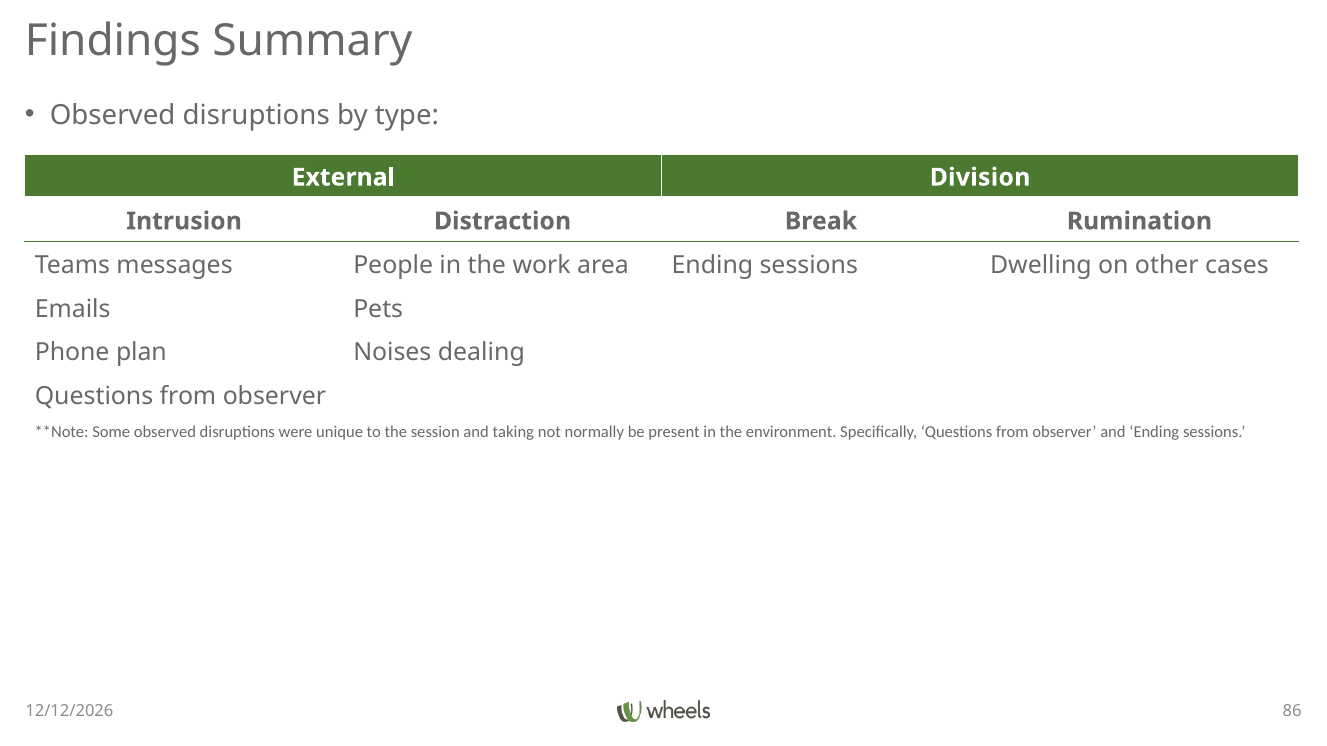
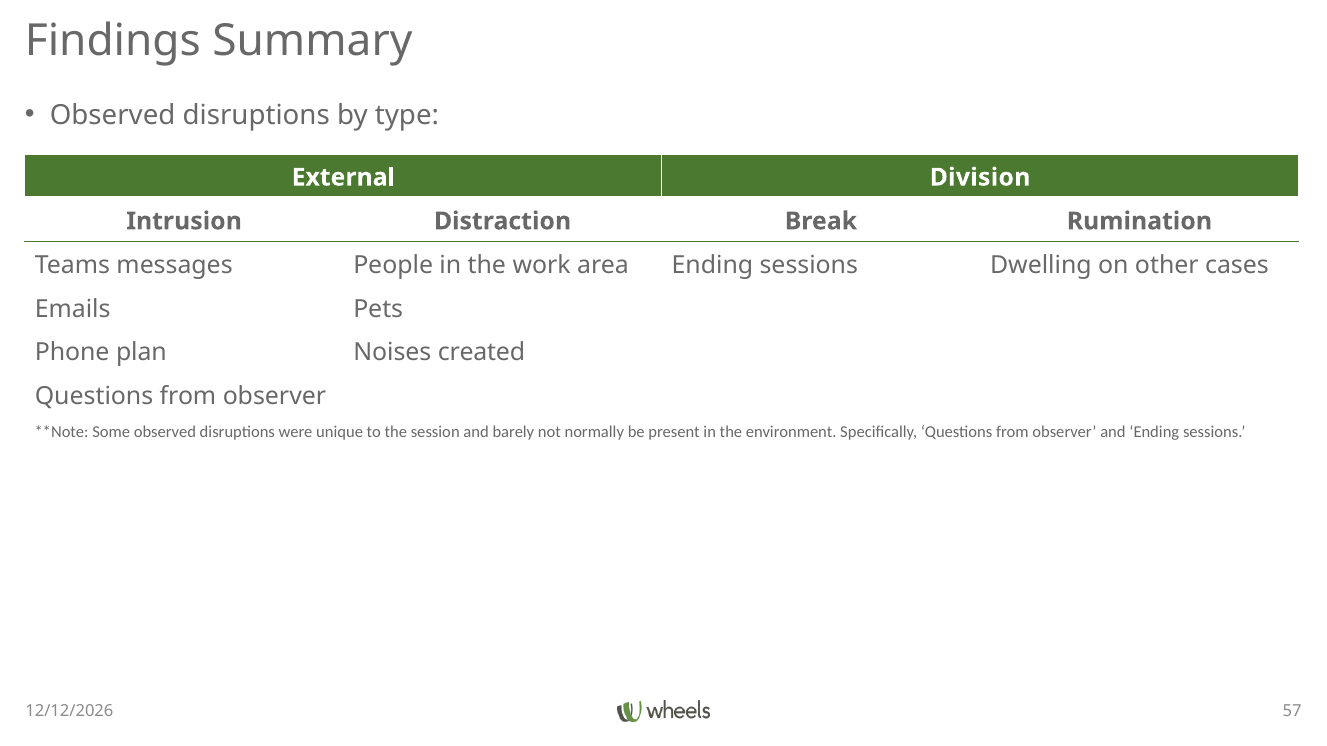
dealing: dealing -> created
taking: taking -> barely
86: 86 -> 57
